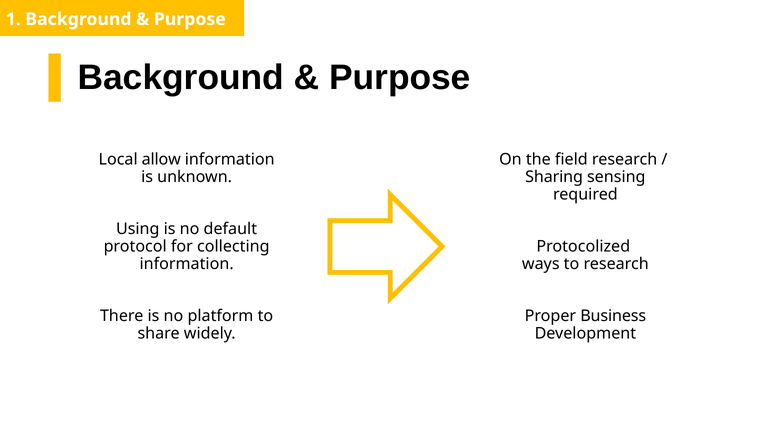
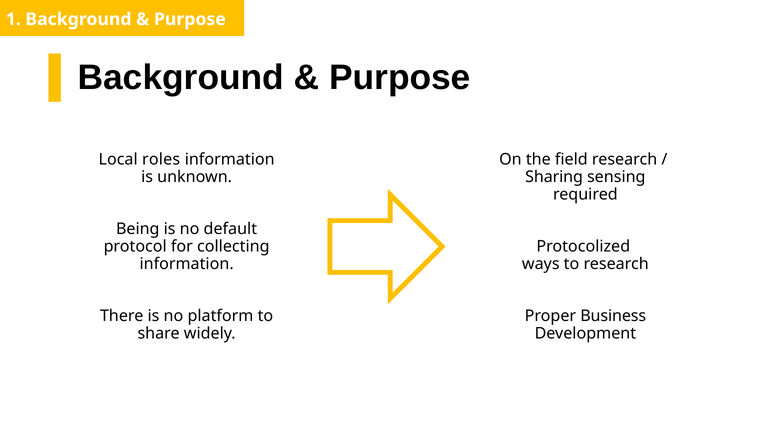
allow: allow -> roles
Using: Using -> Being
